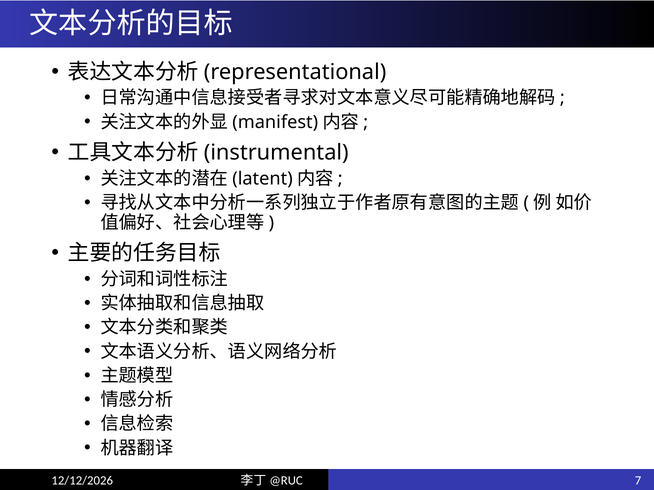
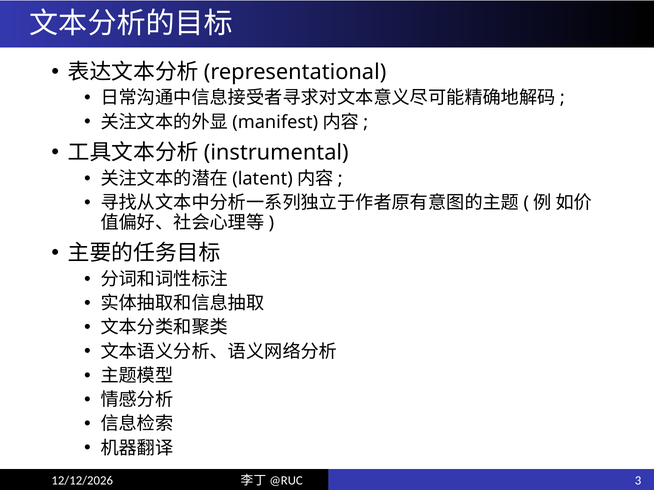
7: 7 -> 3
